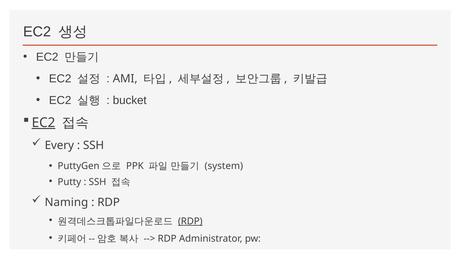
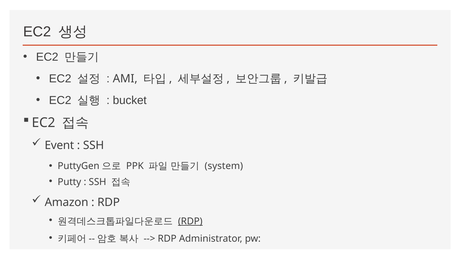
EC2 at (44, 123) underline: present -> none
Every: Every -> Event
Naming: Naming -> Amazon
